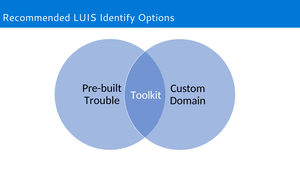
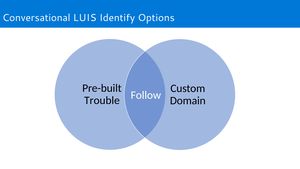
Recommended: Recommended -> Conversational
Toolkit: Toolkit -> Follow
